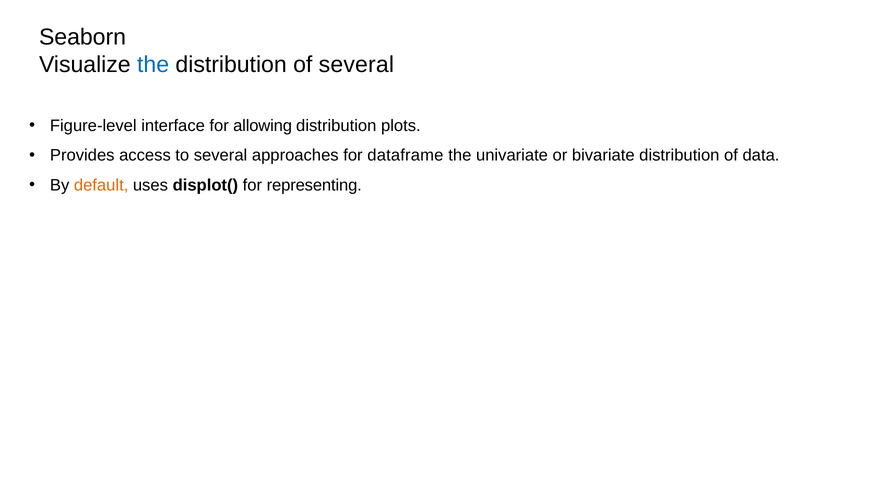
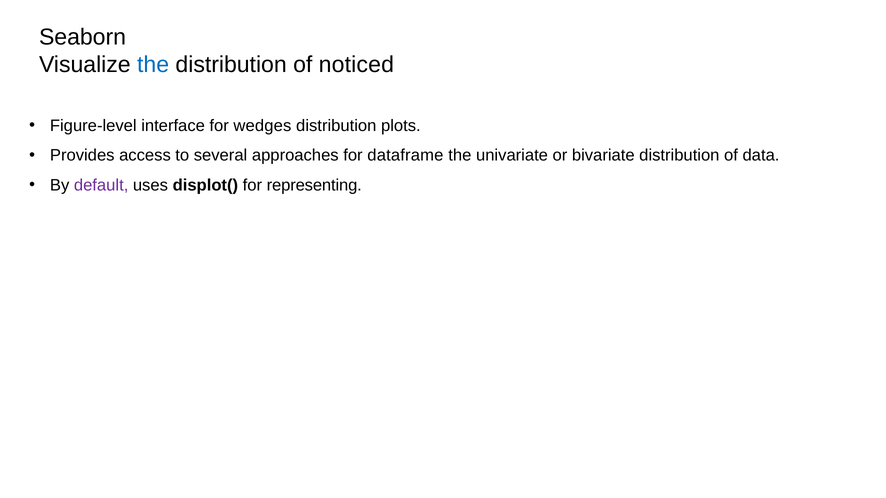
of several: several -> noticed
allowing: allowing -> wedges
default colour: orange -> purple
